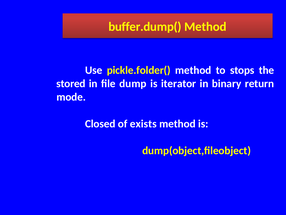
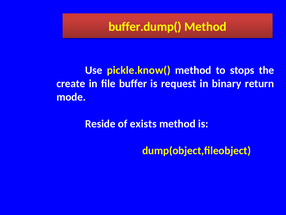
pickle.folder(: pickle.folder( -> pickle.know(
stored: stored -> create
dump: dump -> buffer
iterator: iterator -> request
Closed: Closed -> Reside
